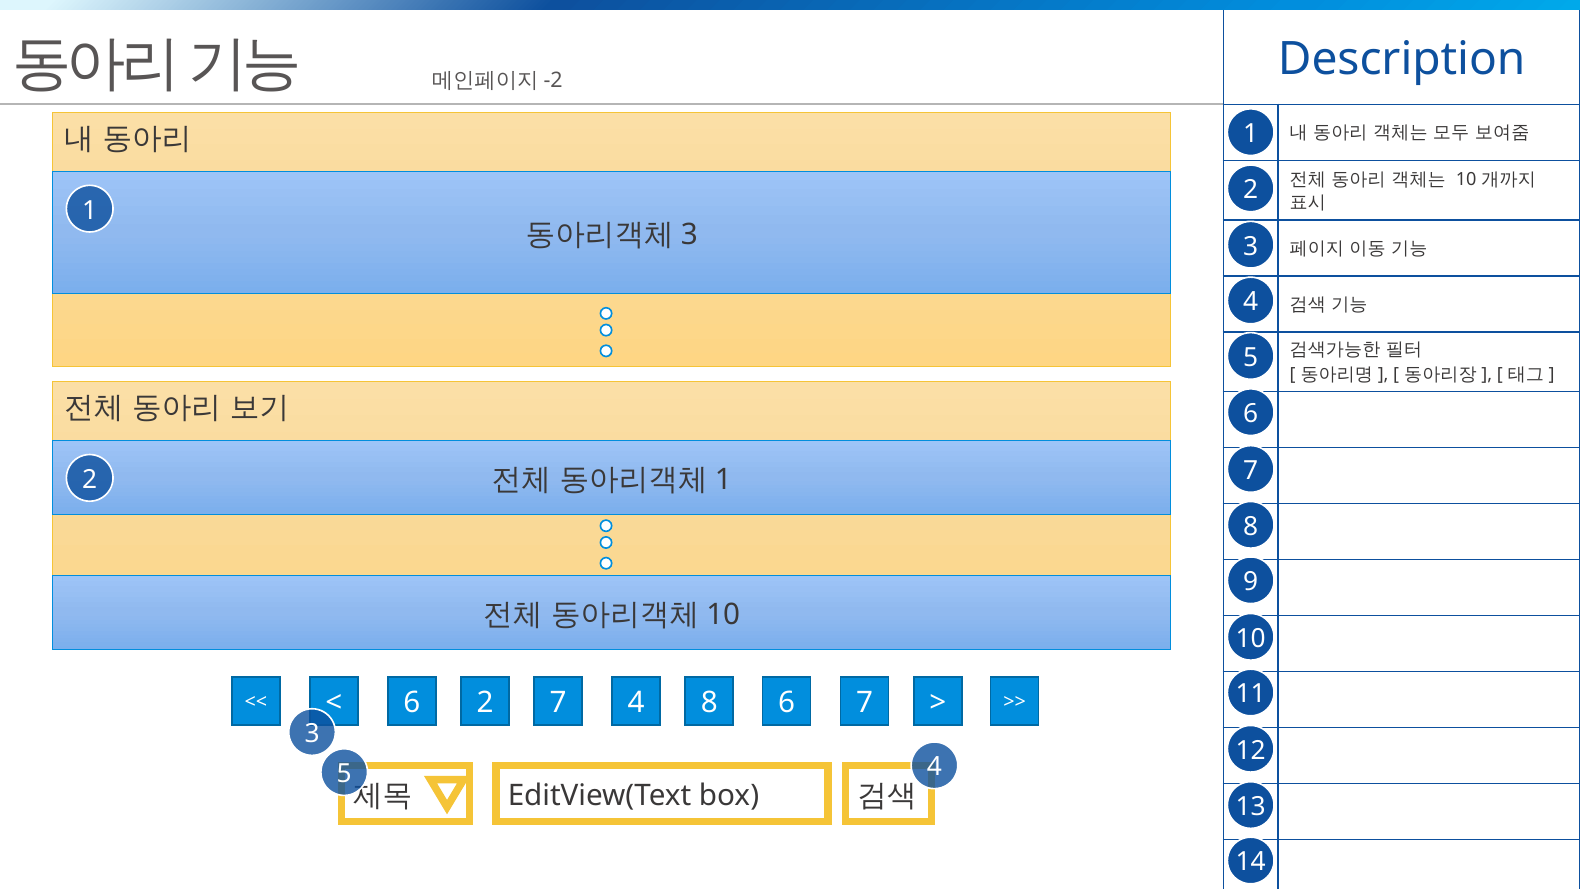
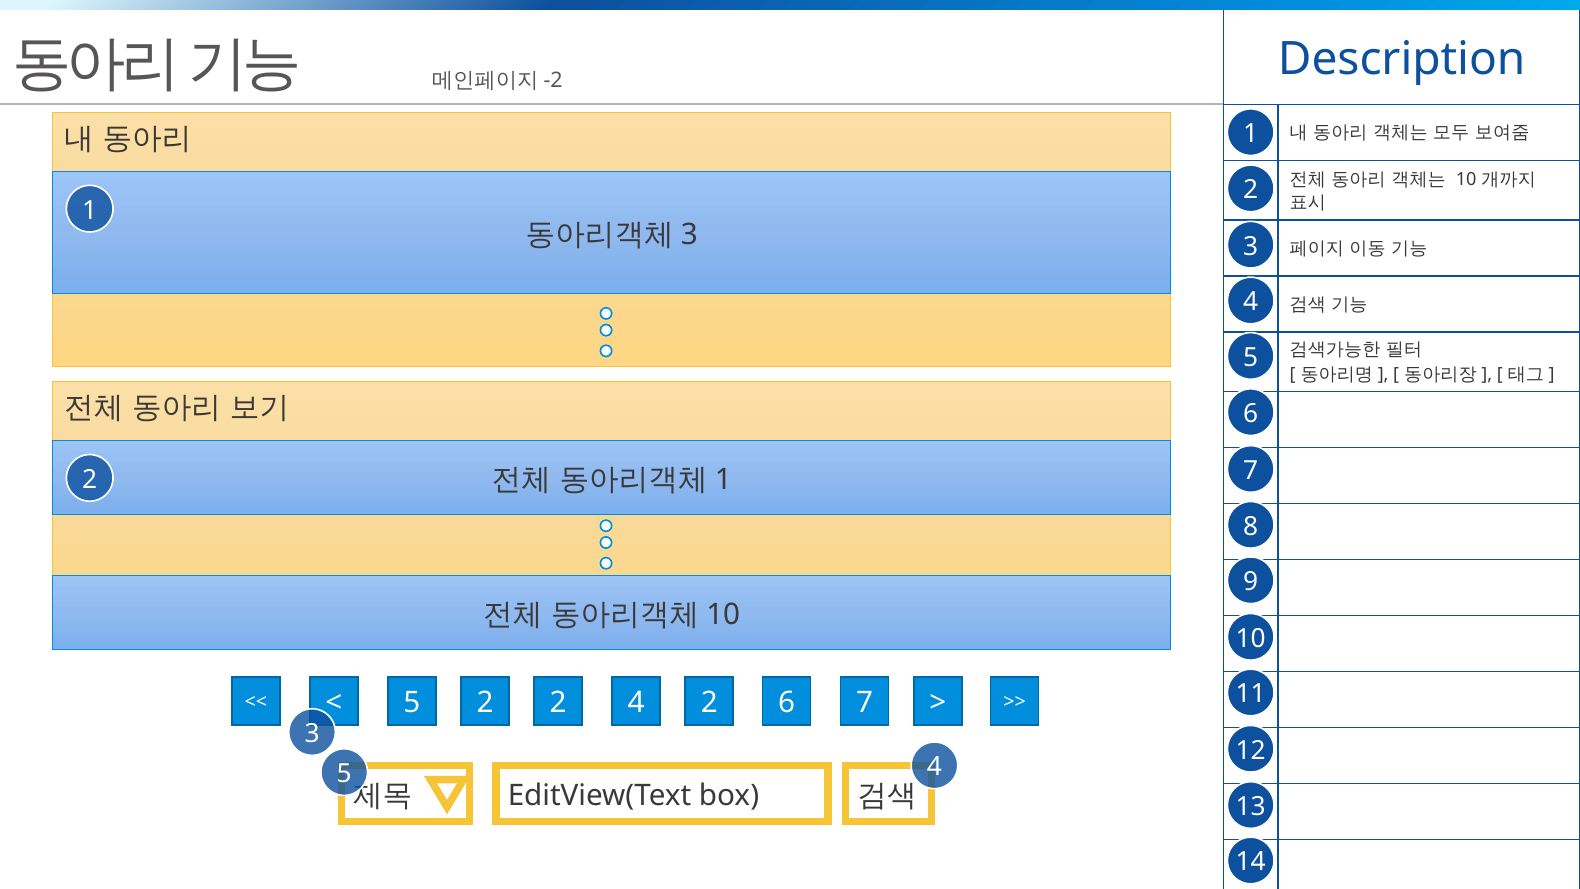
6 at (412, 703): 6 -> 5
2 7: 7 -> 2
4 8: 8 -> 2
